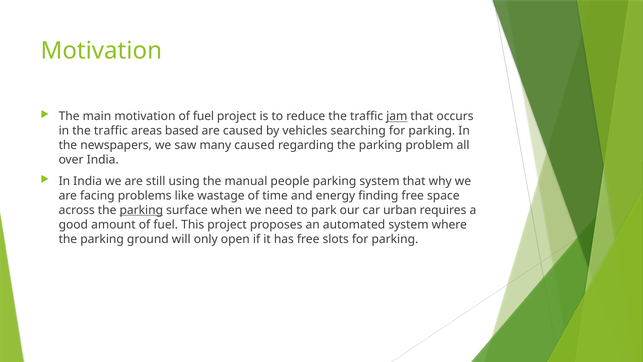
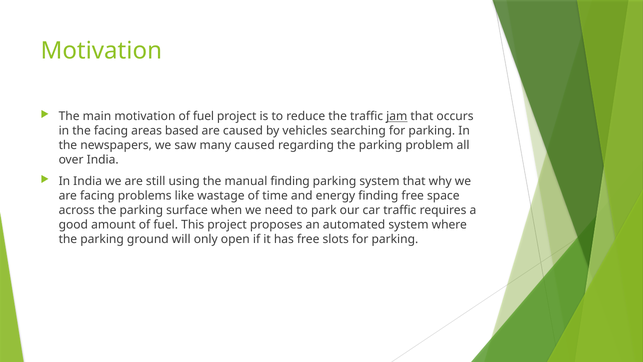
in the traffic: traffic -> facing
manual people: people -> finding
parking at (141, 210) underline: present -> none
car urban: urban -> traffic
